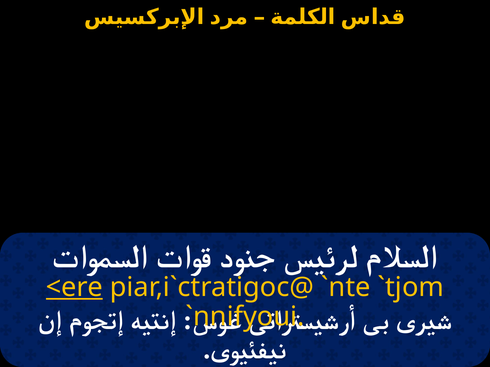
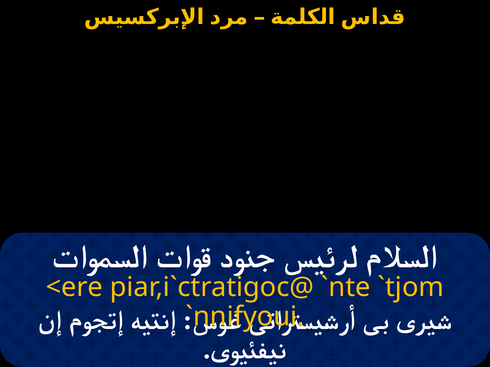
<ere underline: present -> none
